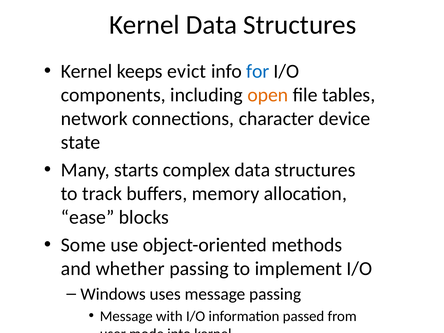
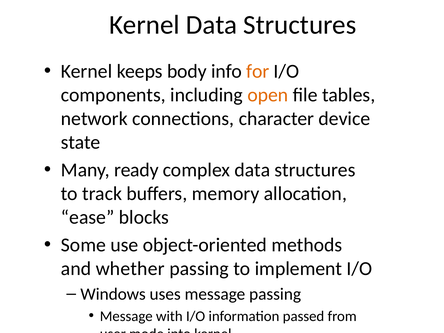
evict: evict -> body
for colour: blue -> orange
starts: starts -> ready
